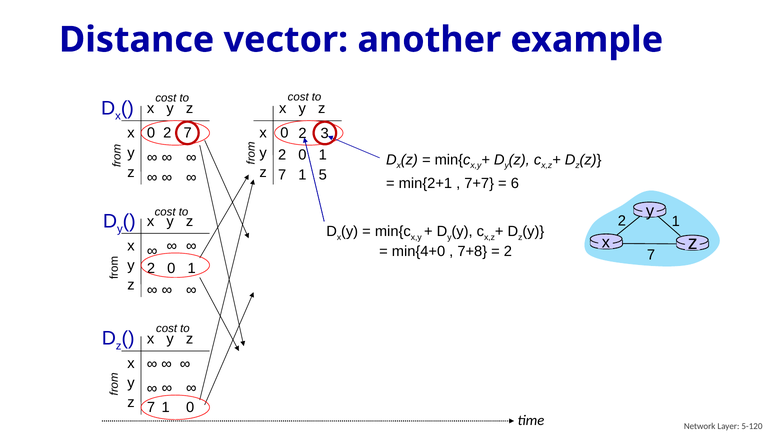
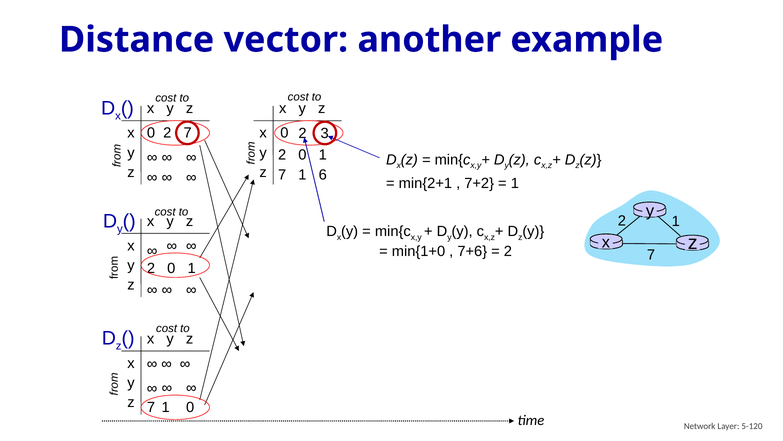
5: 5 -> 6
7+7: 7+7 -> 7+2
6 at (515, 183): 6 -> 1
min{4+0: min{4+0 -> min{1+0
7+8: 7+8 -> 7+6
